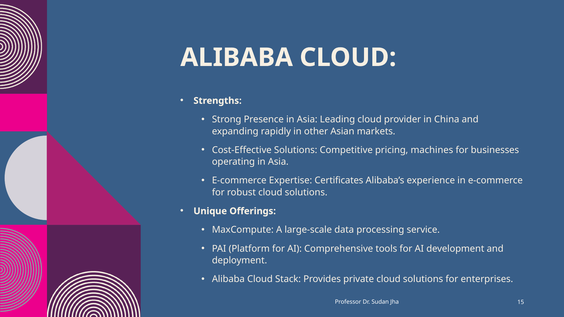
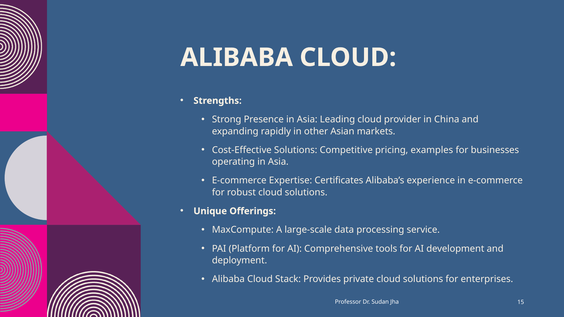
machines: machines -> examples
